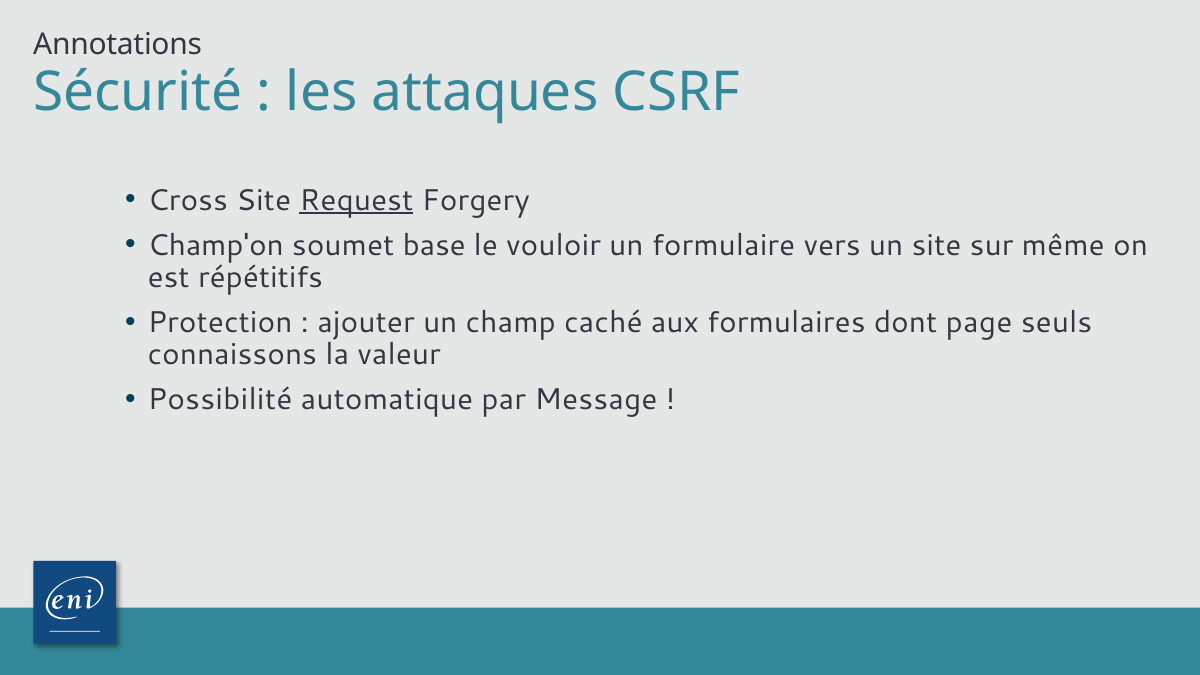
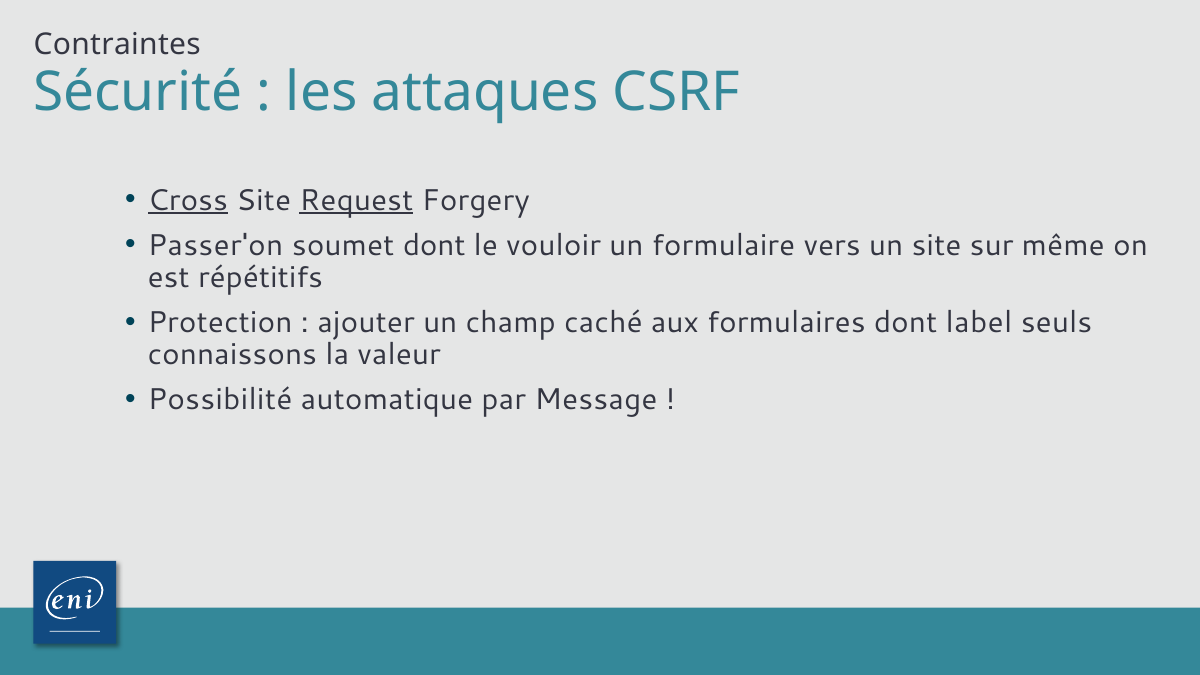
Annotations: Annotations -> Contraintes
Cross underline: none -> present
Champ'on: Champ'on -> Passer'on
soumet base: base -> dont
page: page -> label
